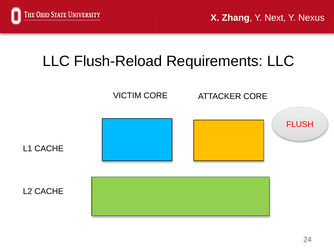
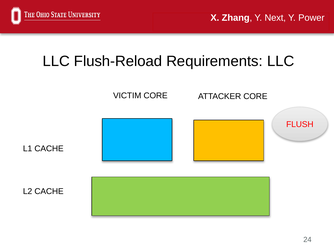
Nexus: Nexus -> Power
